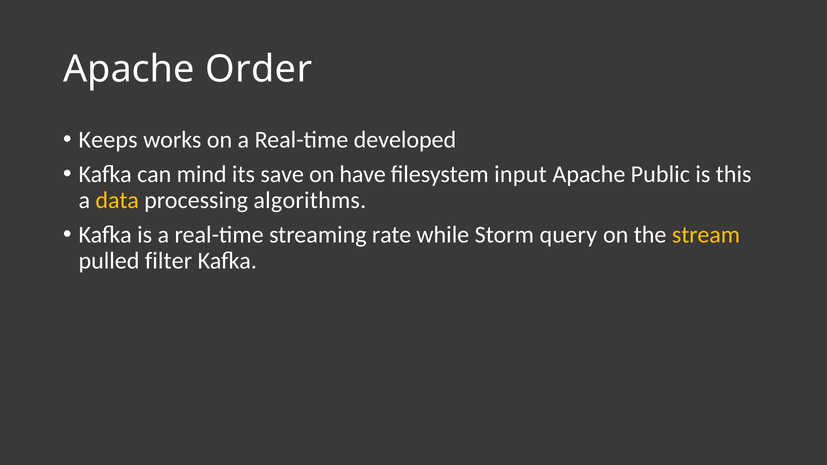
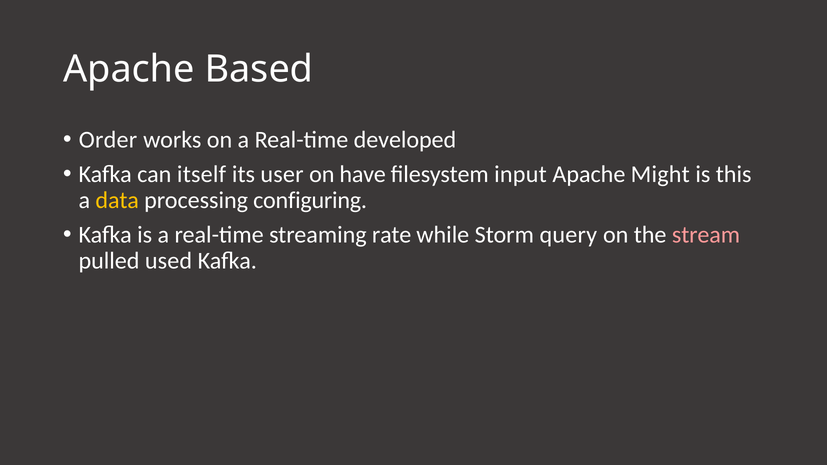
Order: Order -> Based
Keeps: Keeps -> Order
mind: mind -> itself
save: save -> user
Public: Public -> Might
algorithms: algorithms -> configuring
stream colour: yellow -> pink
filter: filter -> used
